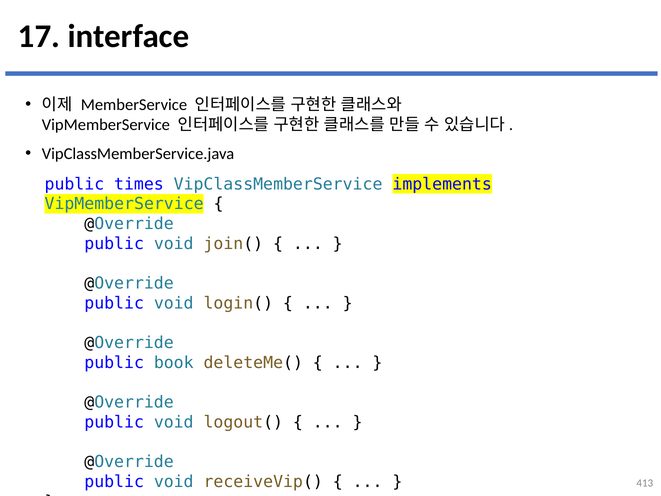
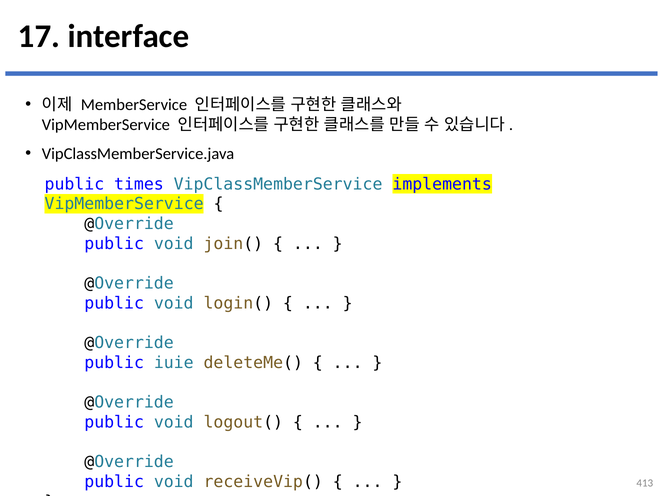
book: book -> iuie
